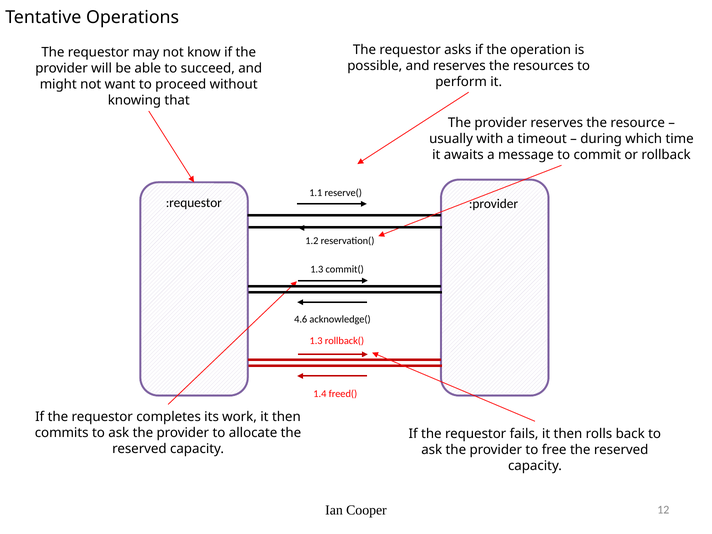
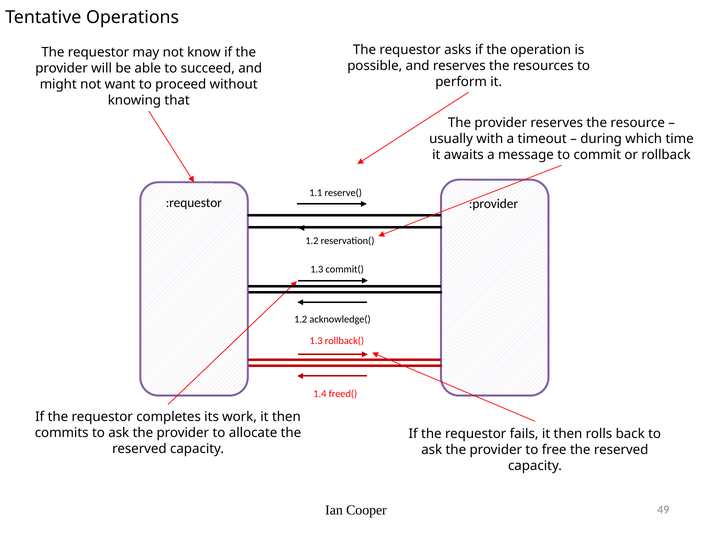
4.6 at (301, 319): 4.6 -> 1.2
12: 12 -> 49
